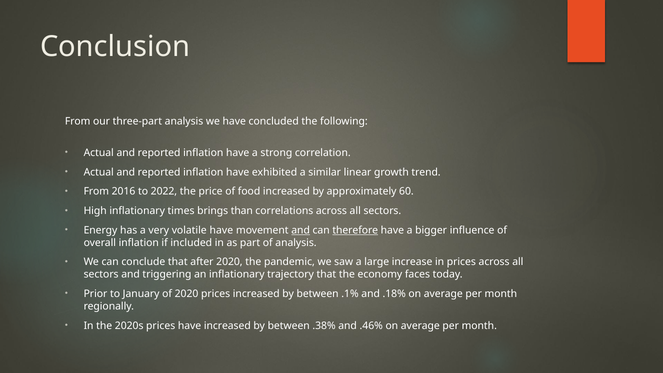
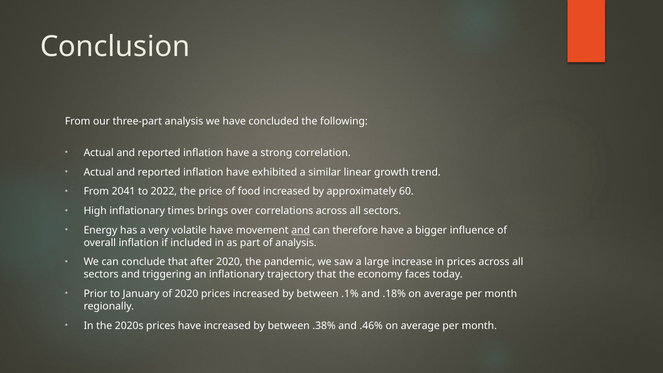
2016: 2016 -> 2041
than: than -> over
therefore underline: present -> none
